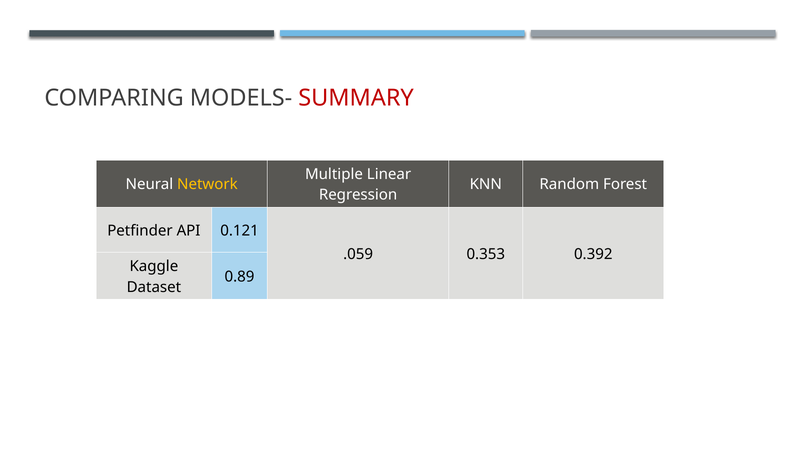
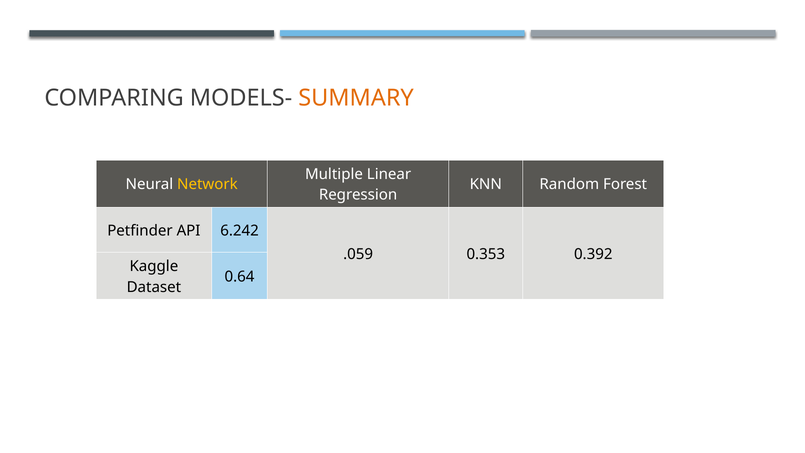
SUMMARY colour: red -> orange
0.121: 0.121 -> 6.242
0.89: 0.89 -> 0.64
